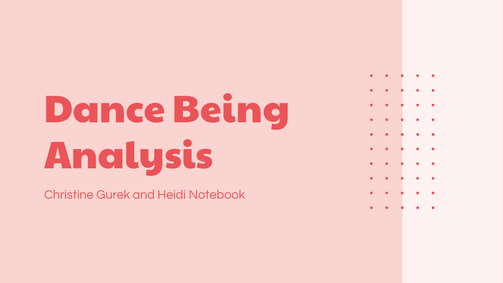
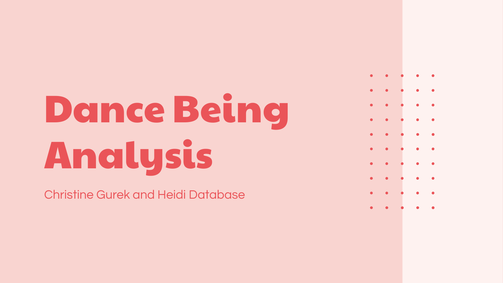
Notebook: Notebook -> Database
